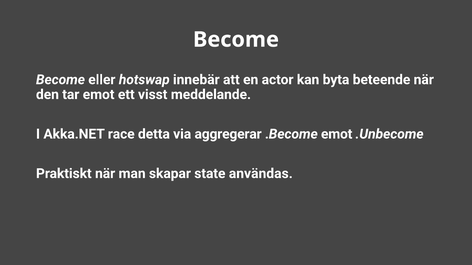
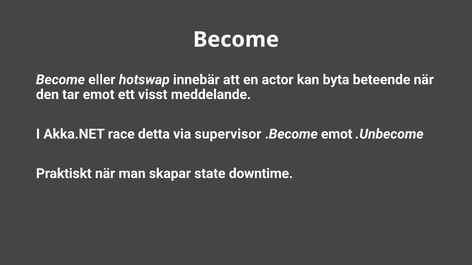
aggregerar: aggregerar -> supervisor
användas: användas -> downtime
